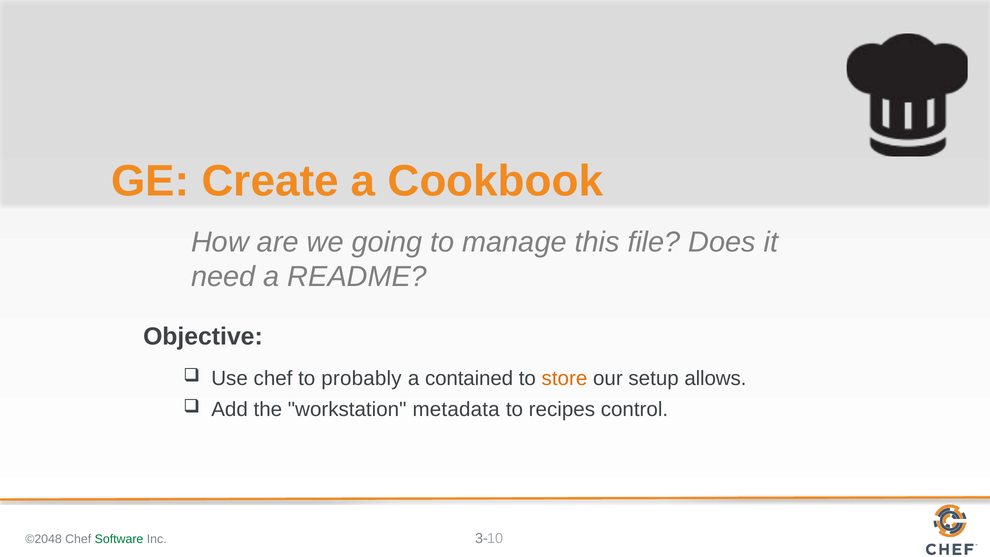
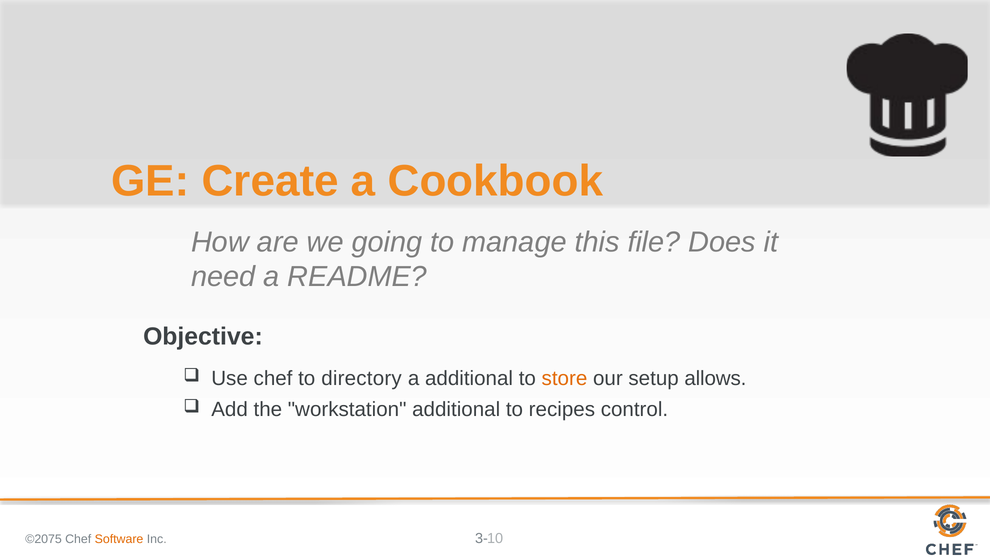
probably: probably -> directory
a contained: contained -> additional
workstation metadata: metadata -> additional
©2048: ©2048 -> ©2075
Software colour: green -> orange
